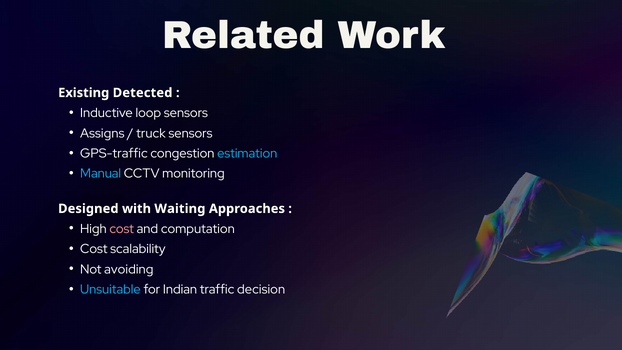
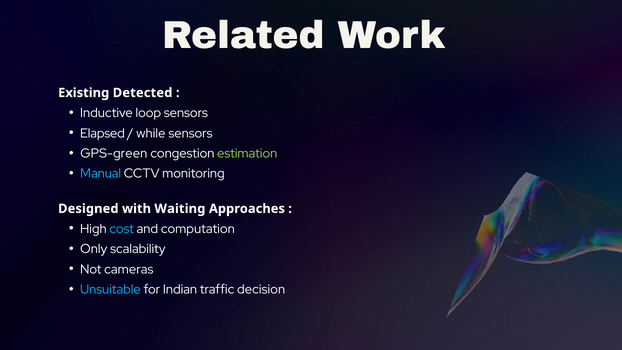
Assigns: Assigns -> Elapsed
truck: truck -> while
GPS-traffic: GPS-traffic -> GPS-green
estimation colour: light blue -> light green
cost at (122, 229) colour: pink -> light blue
Cost at (94, 249): Cost -> Only
avoiding: avoiding -> cameras
